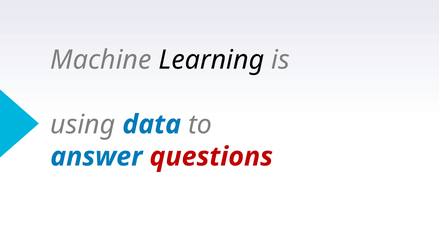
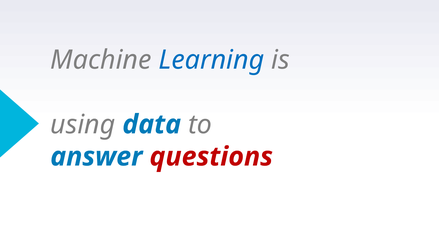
Learning colour: black -> blue
